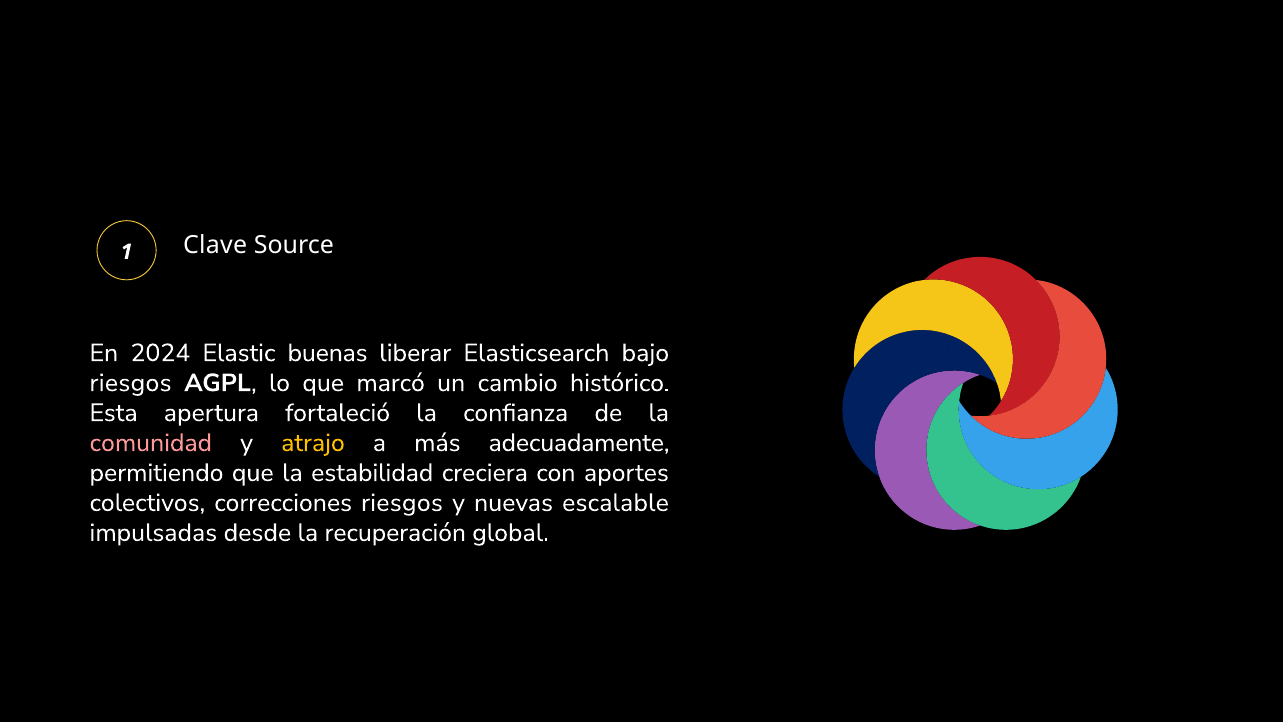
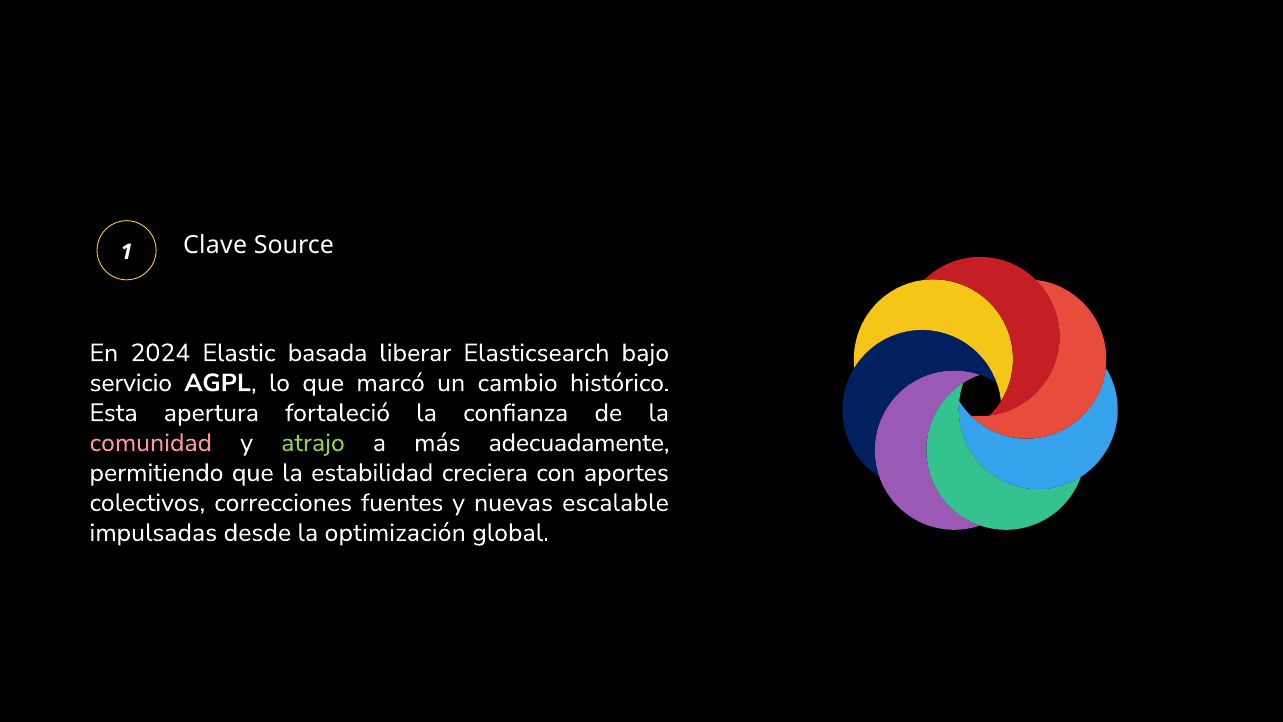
buenas: buenas -> basada
riesgos at (131, 383): riesgos -> servicio
atrajo colour: yellow -> light green
correcciones riesgos: riesgos -> fuentes
recuperación: recuperación -> optimización
